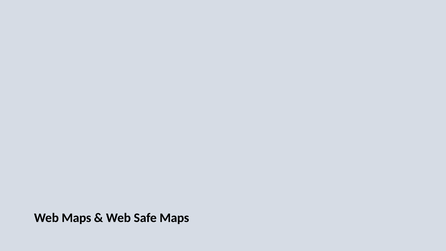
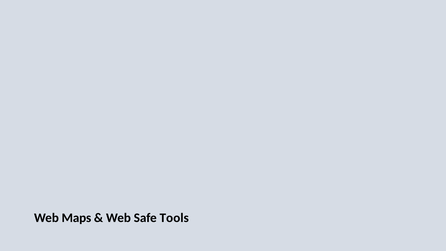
Safe Maps: Maps -> Tools
